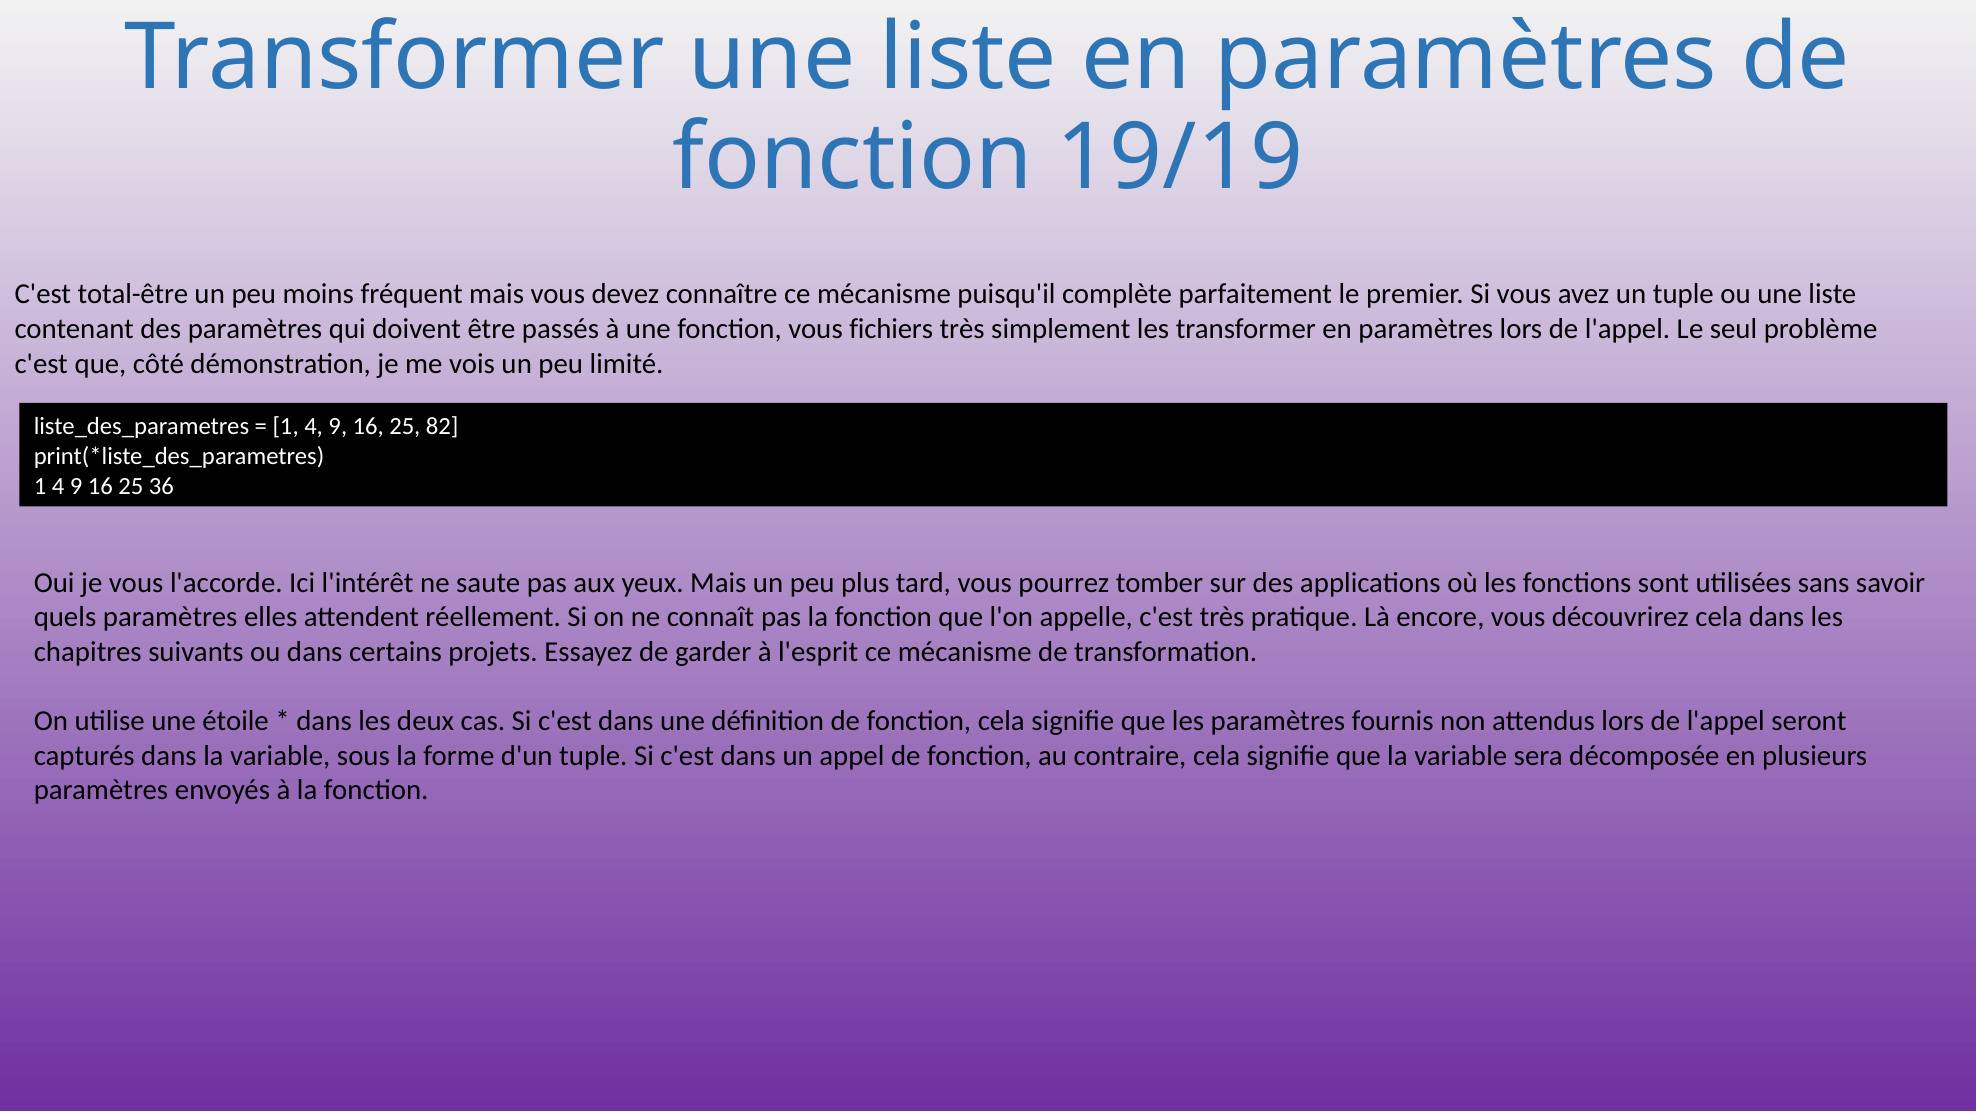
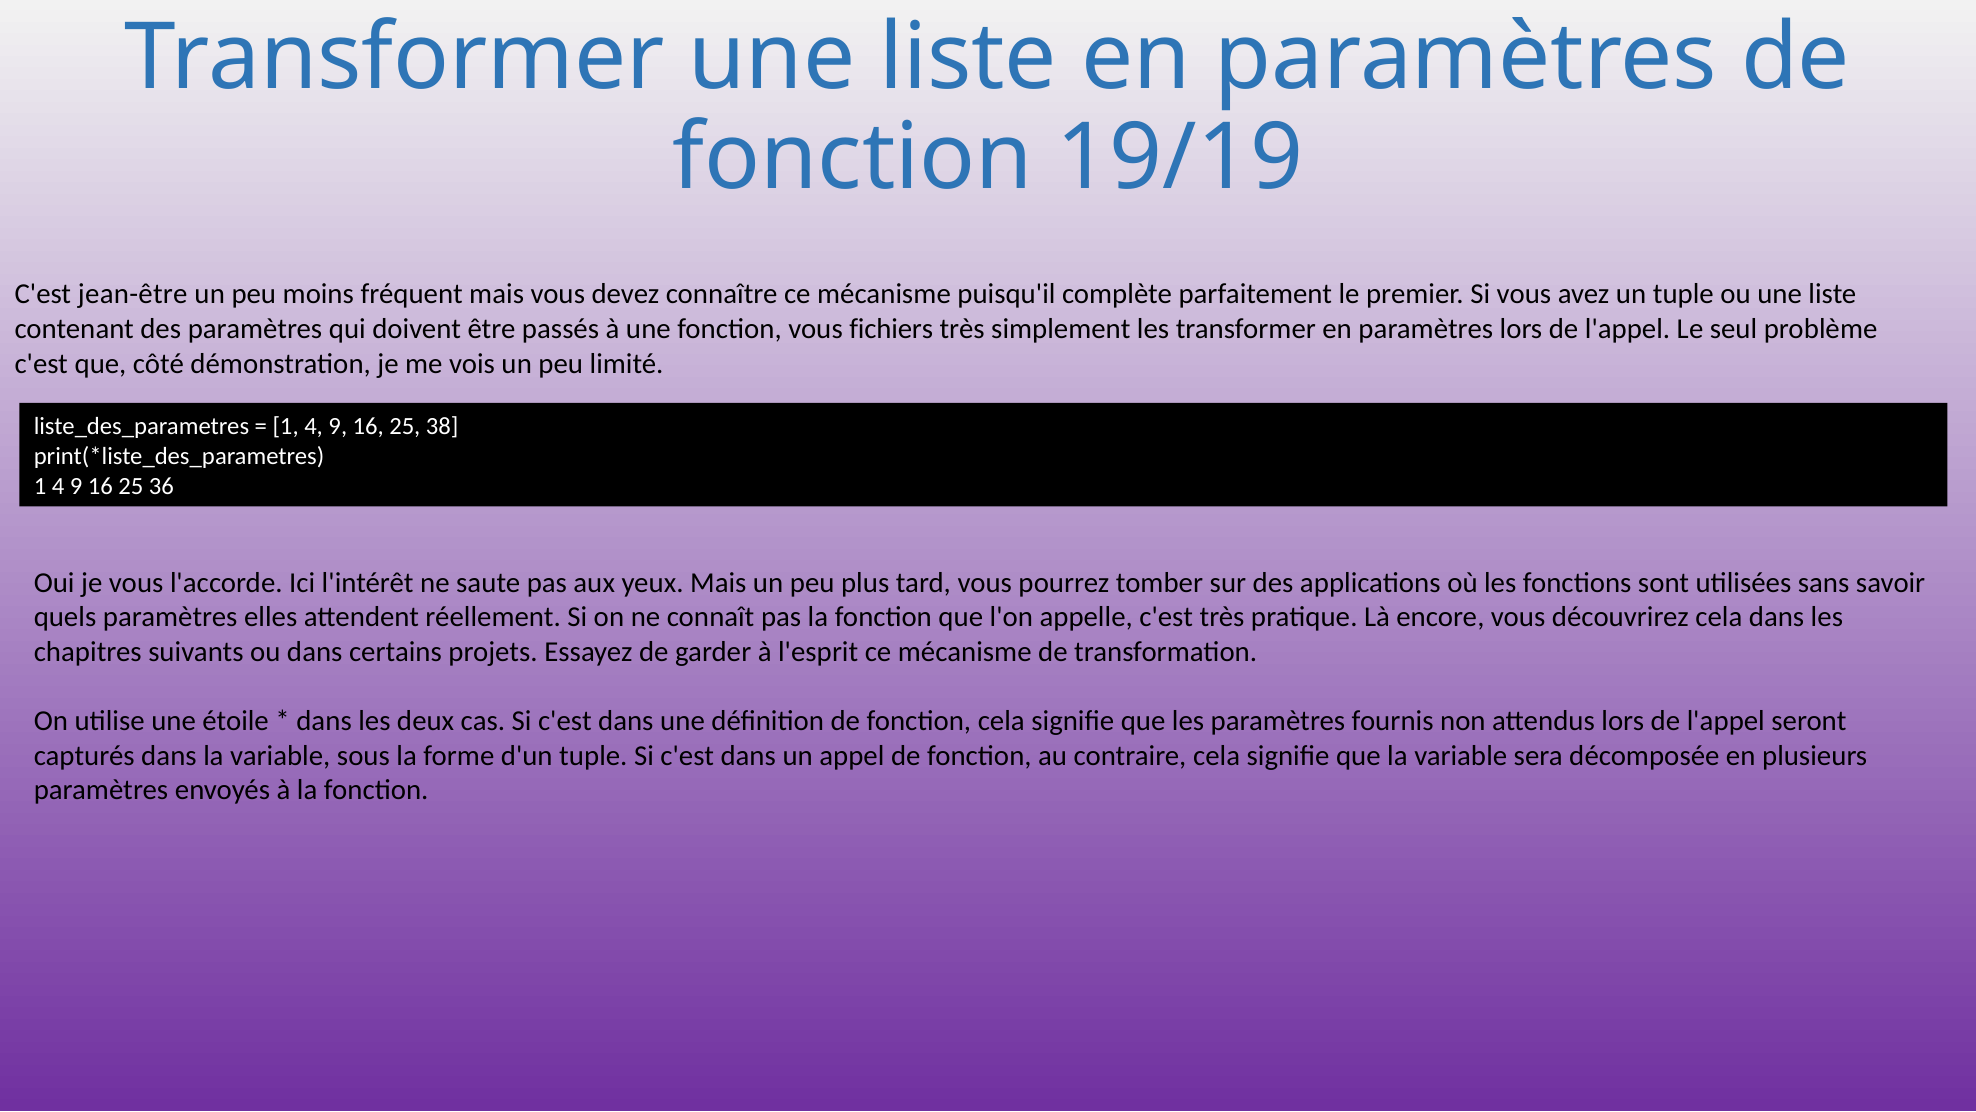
total-être: total-être -> jean-être
82: 82 -> 38
